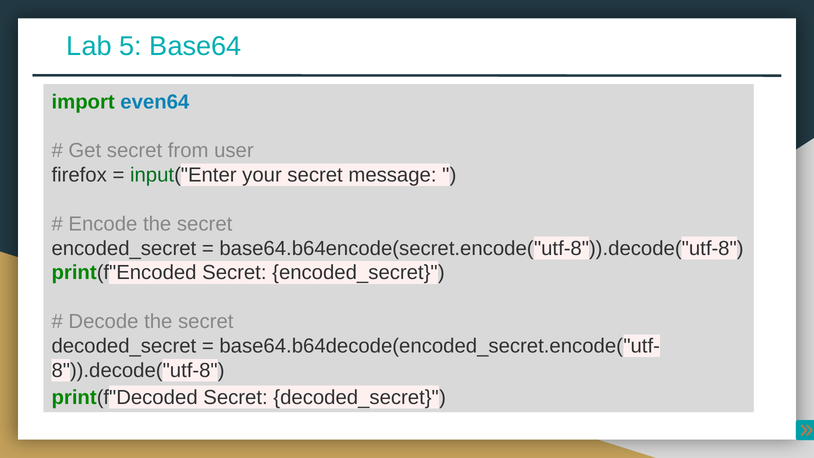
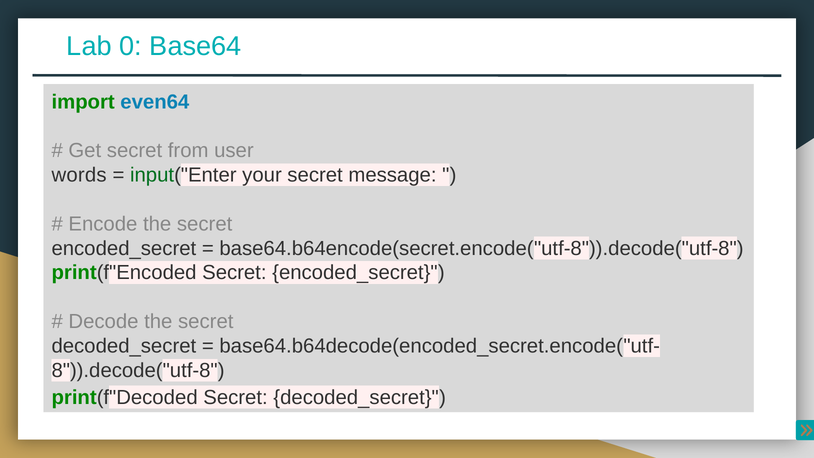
5: 5 -> 0
firefox: firefox -> words
